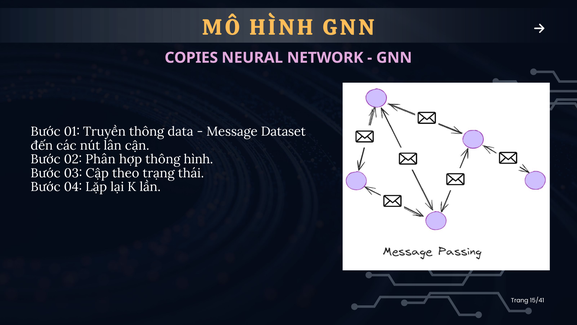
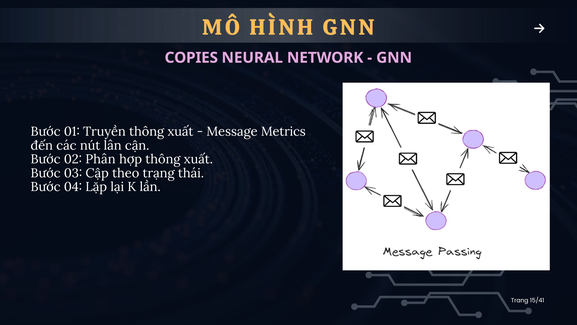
Truyền thông data: data -> xuất
Dataset: Dataset -> Metrics
hợp thông hình: hình -> xuất
